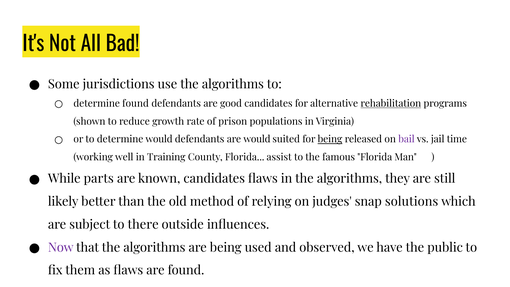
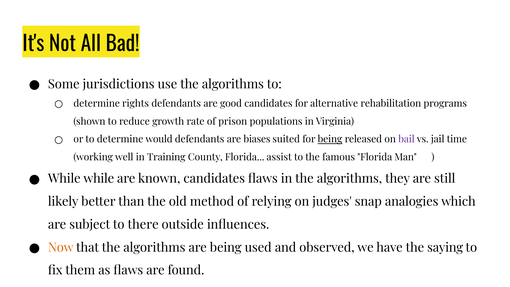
determine found: found -> rights
rehabilitation underline: present -> none
are would: would -> biases
While parts: parts -> while
solutions: solutions -> analogies
Now colour: purple -> orange
public: public -> saying
